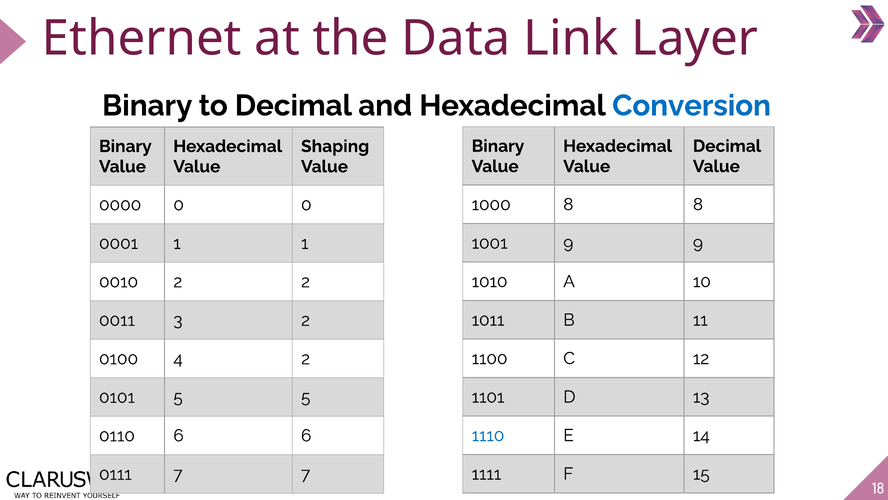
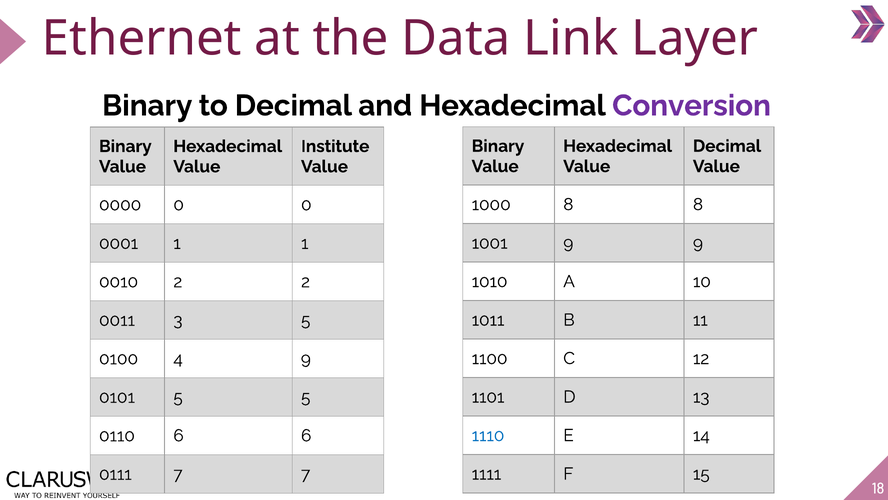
Conversion colour: blue -> purple
Shaping: Shaping -> Institute
3 2: 2 -> 5
4 2: 2 -> 9
